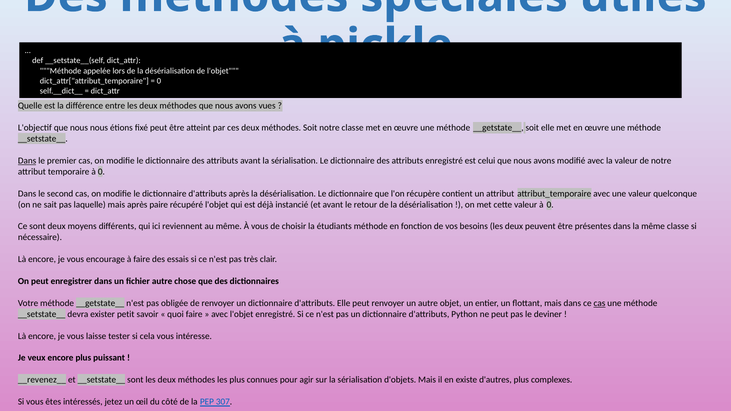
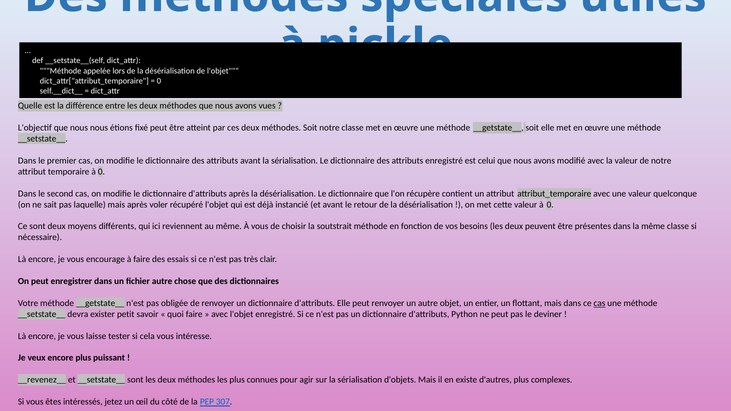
Dans at (27, 161) underline: present -> none
paire: paire -> voler
étudiants: étudiants -> soutstrait
